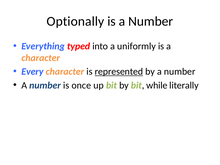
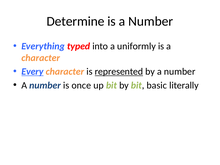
Optionally: Optionally -> Determine
Every underline: none -> present
while: while -> basic
